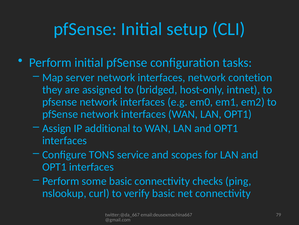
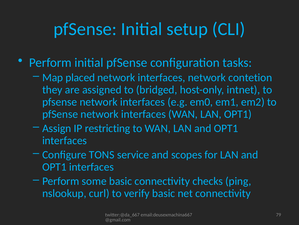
server: server -> placed
additional: additional -> restricting
